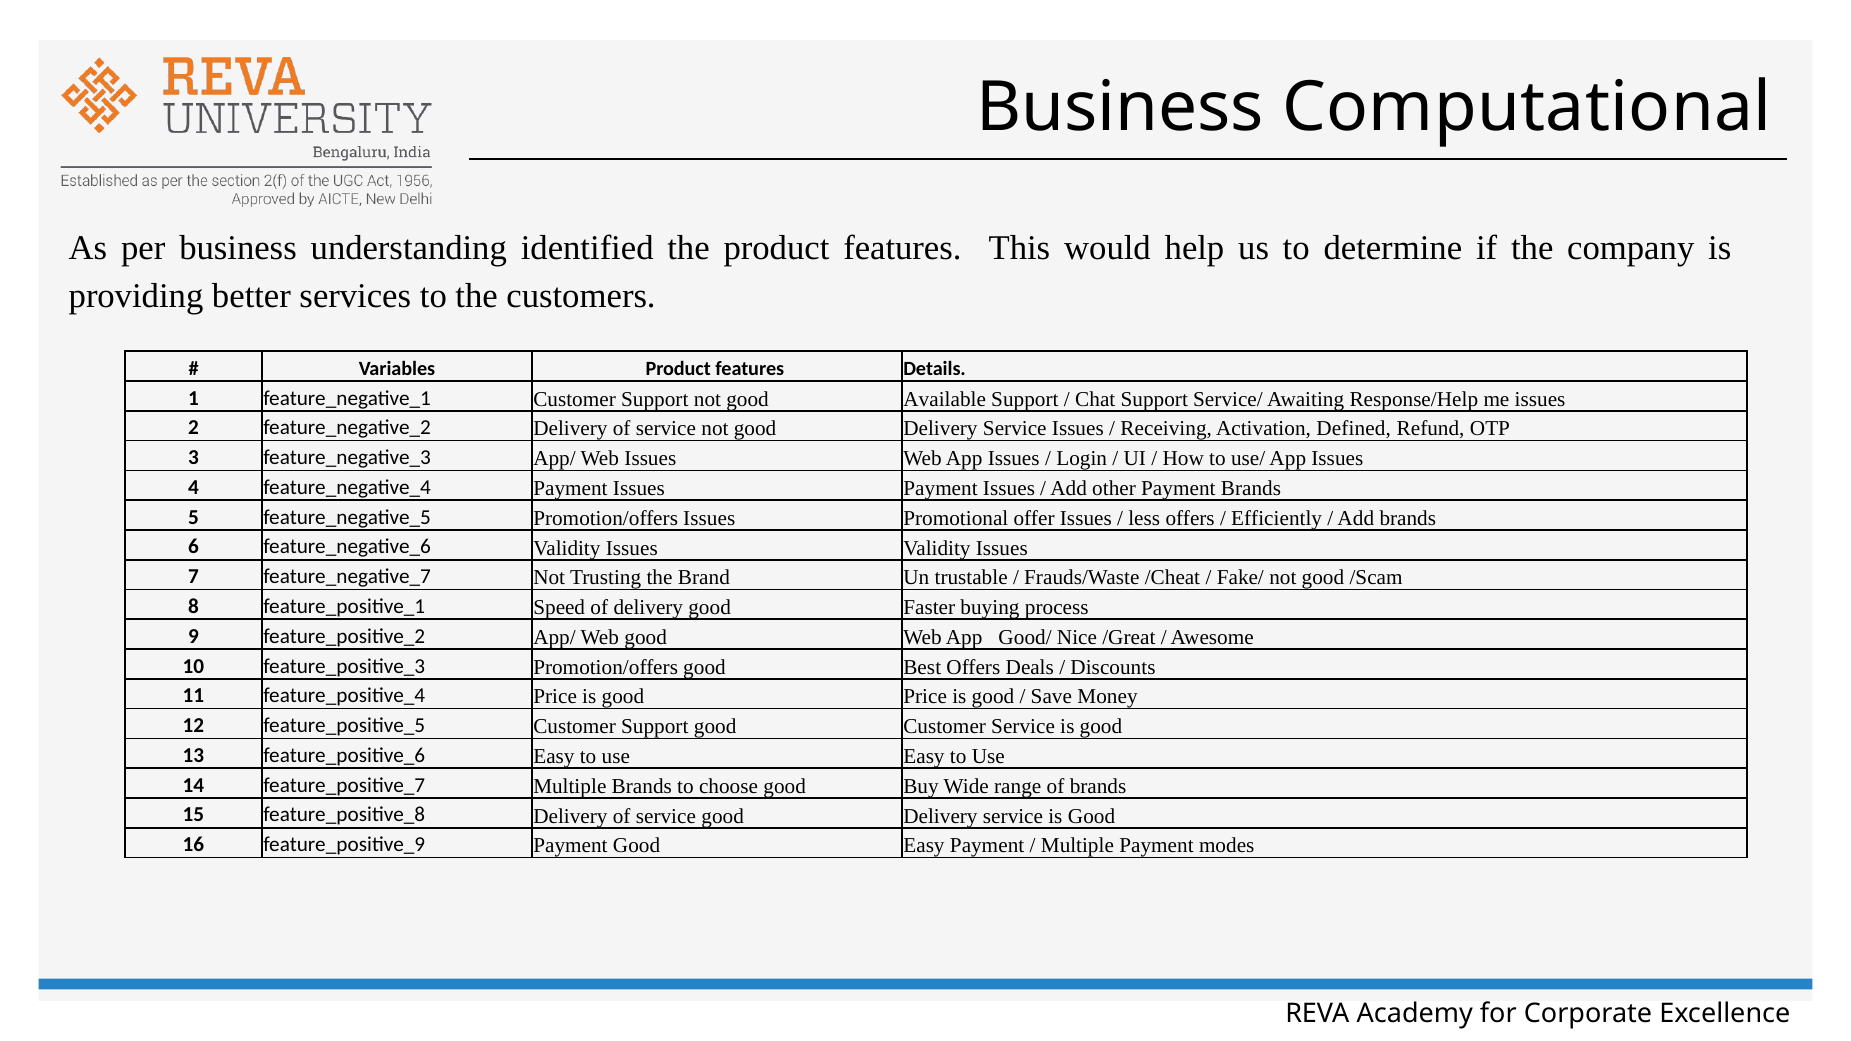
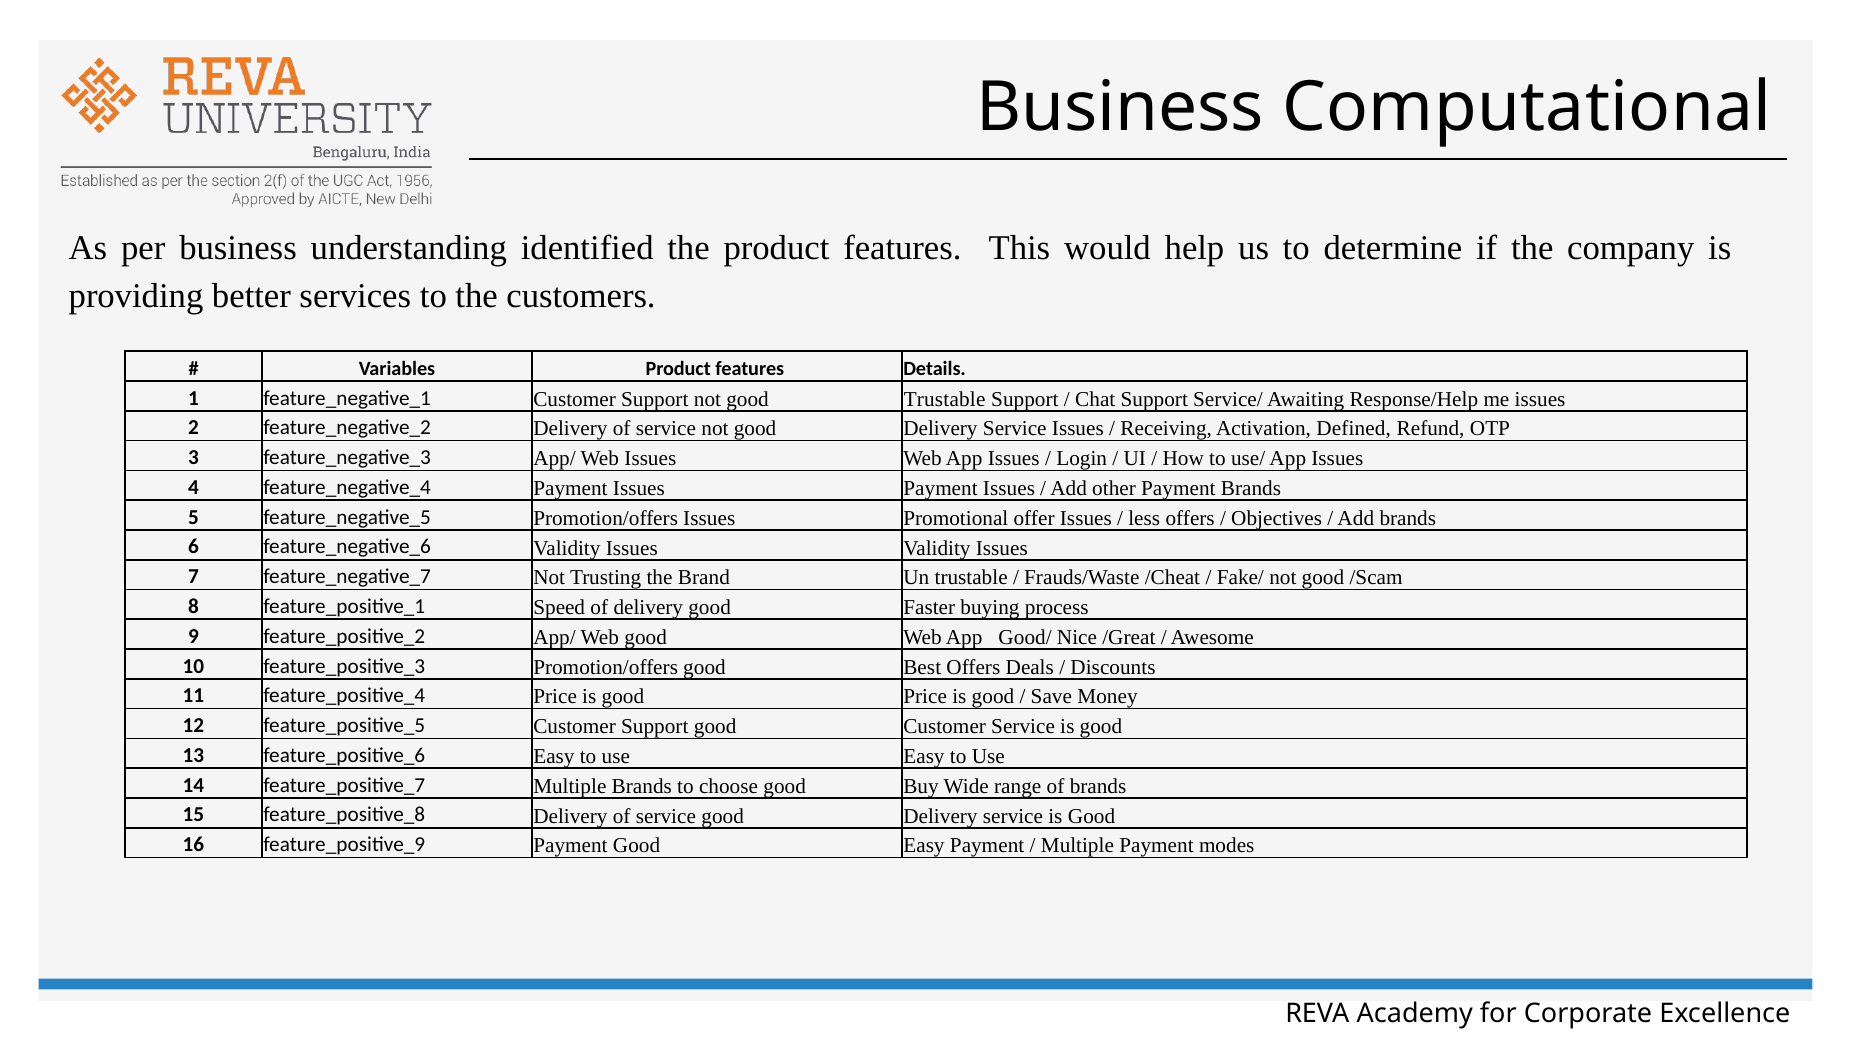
good Available: Available -> Trustable
Efficiently: Efficiently -> Objectives
